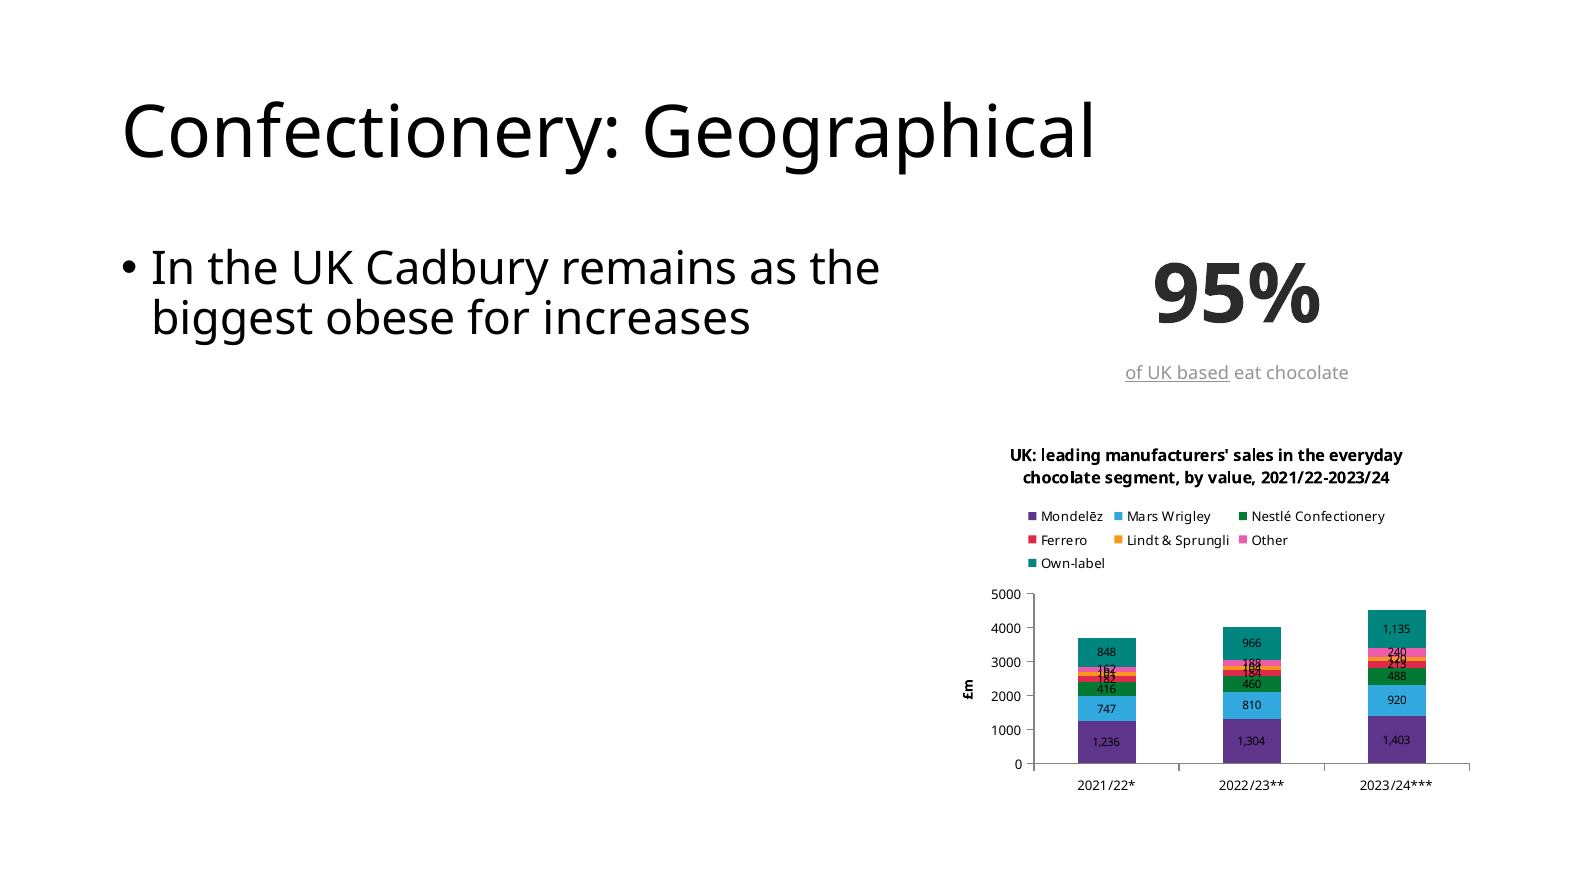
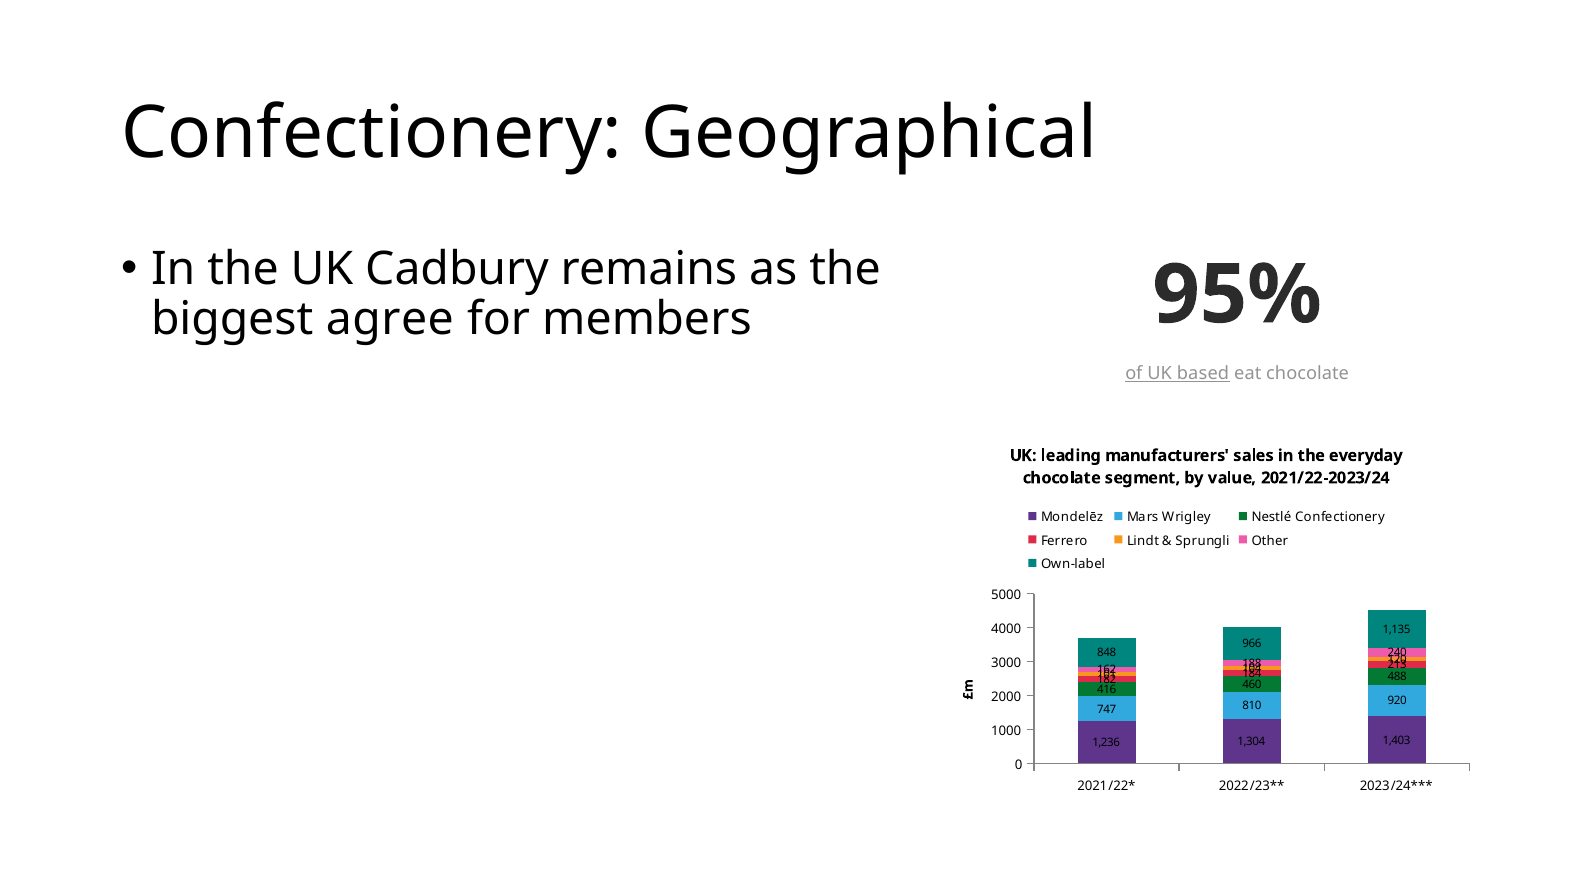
obese: obese -> agree
increases: increases -> members
